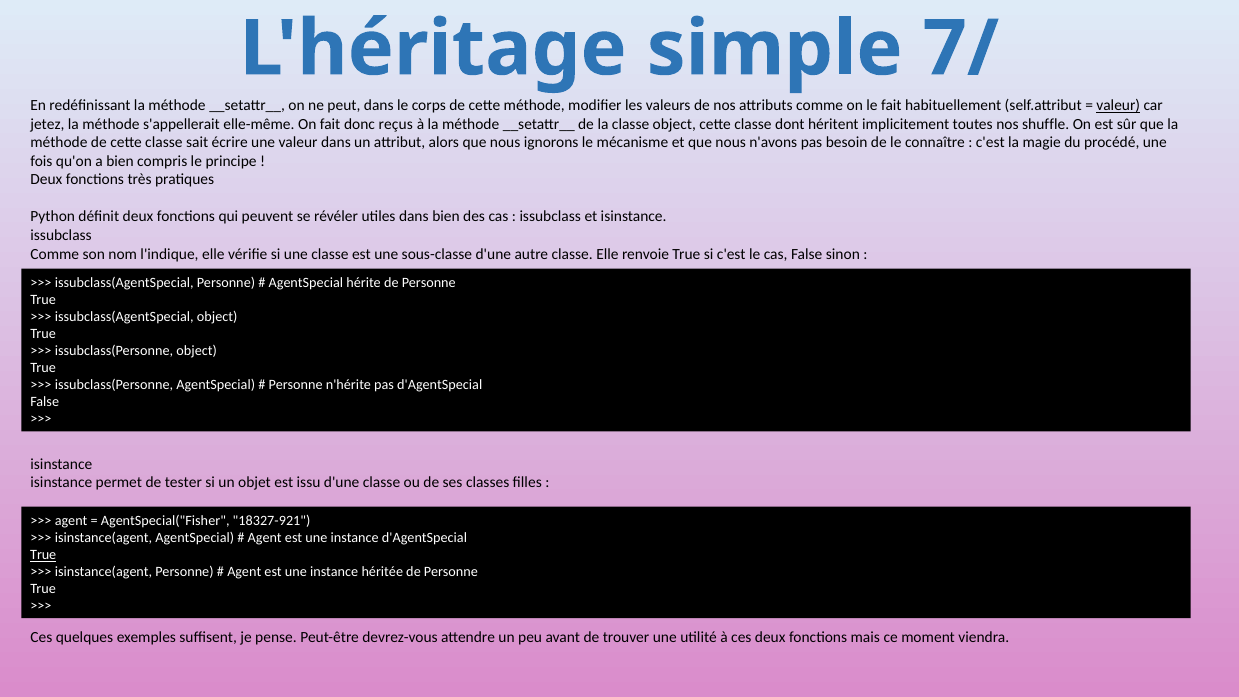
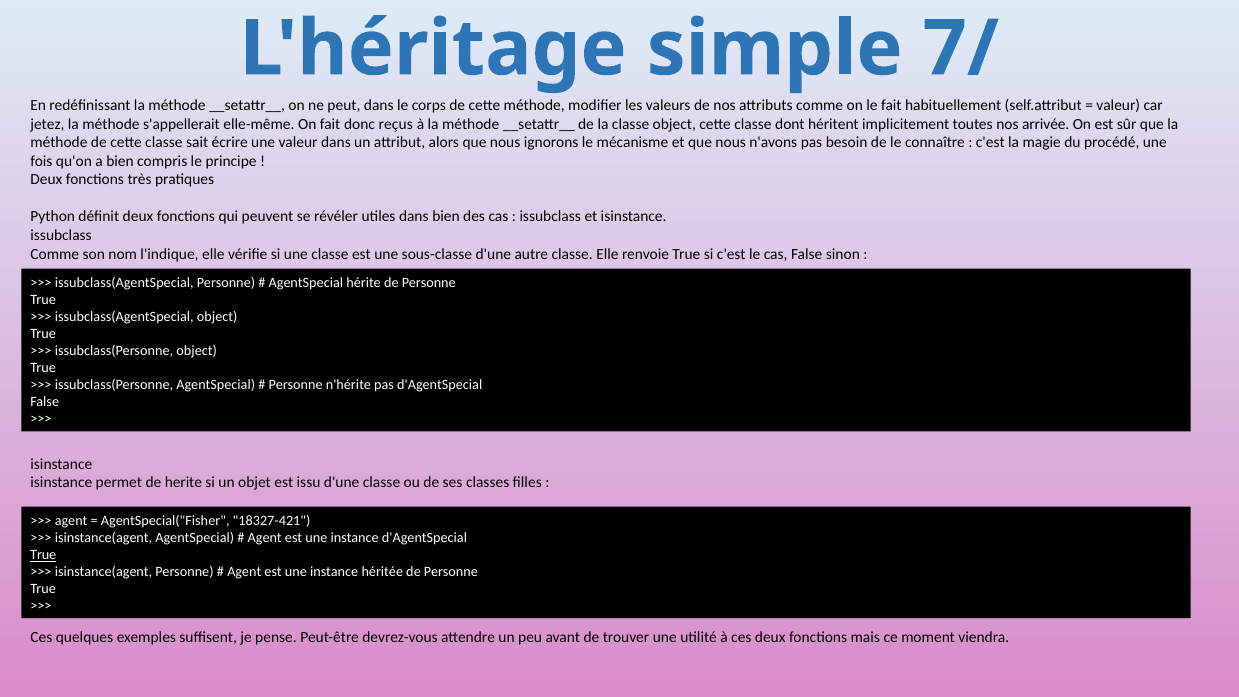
valeur at (1118, 105) underline: present -> none
shuffle: shuffle -> arrivée
tester: tester -> herite
18327-921: 18327-921 -> 18327-421
